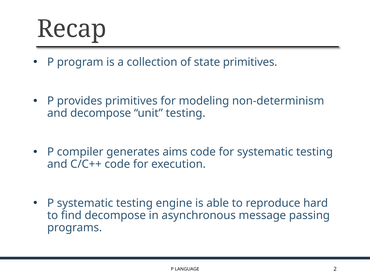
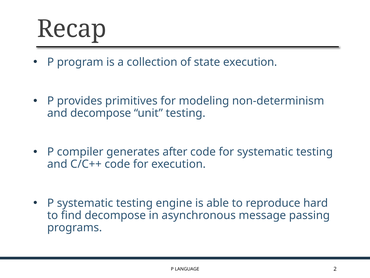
state primitives: primitives -> execution
aims: aims -> after
